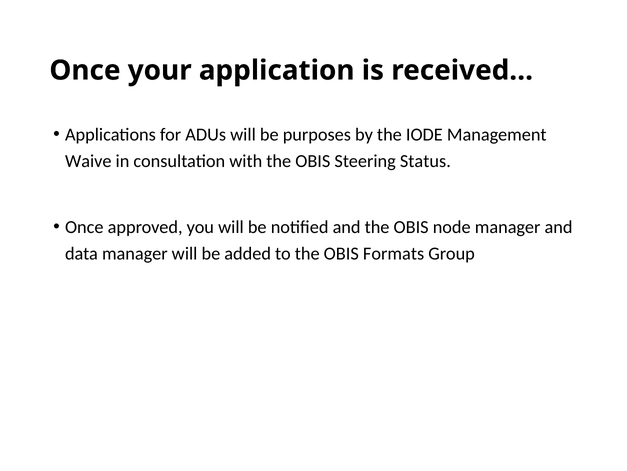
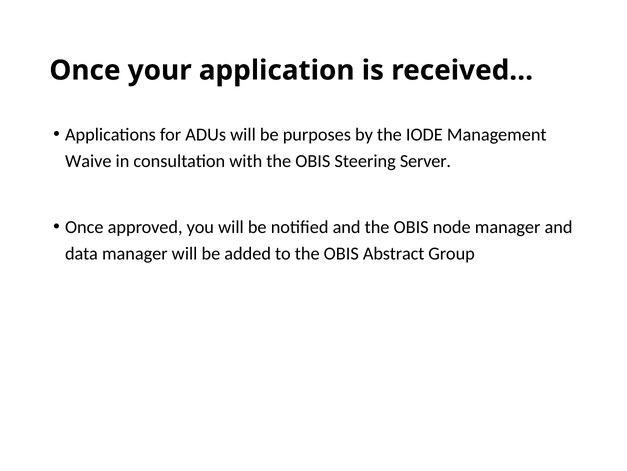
Status: Status -> Server
Formats: Formats -> Abstract
